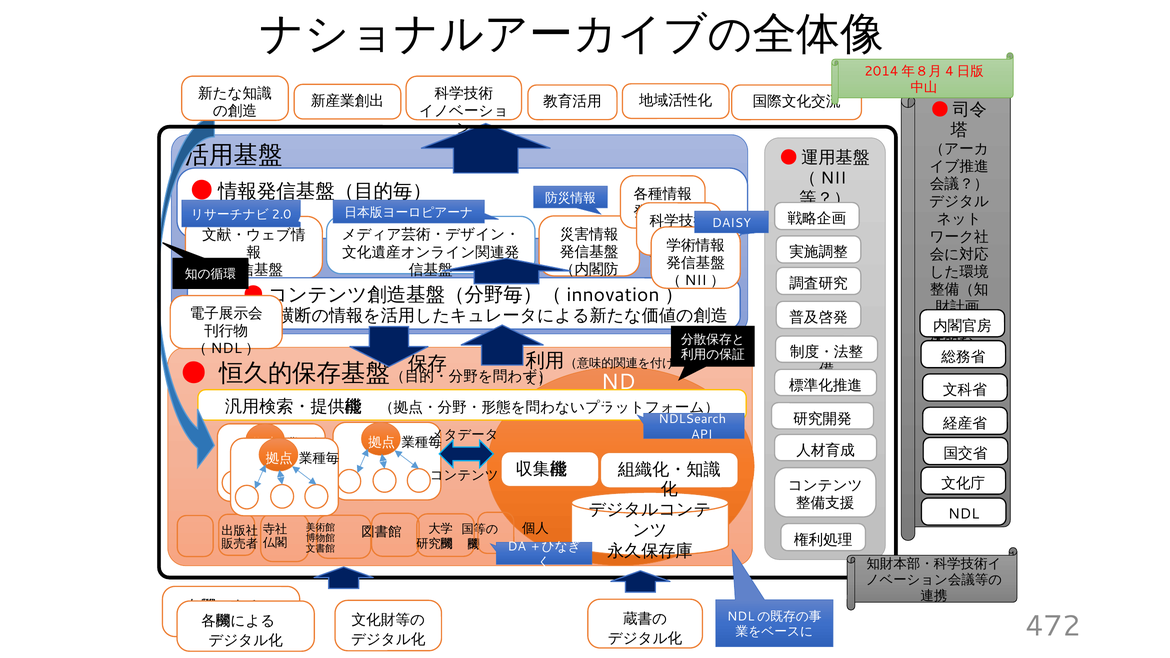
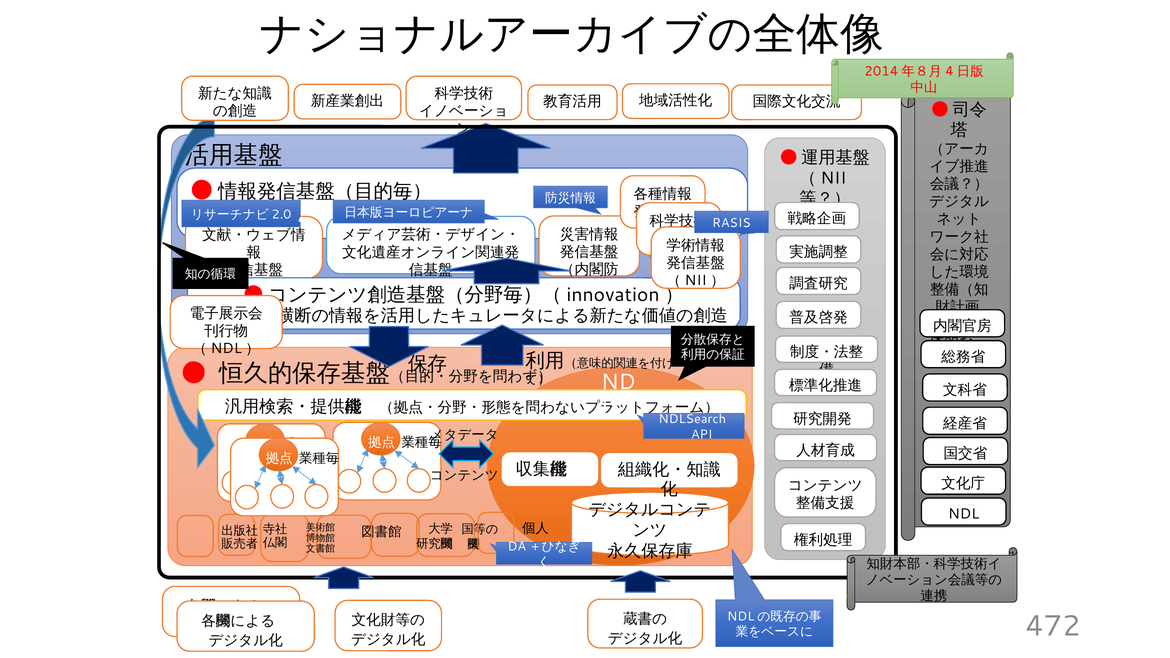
DAISY: DAISY -> RASIS
